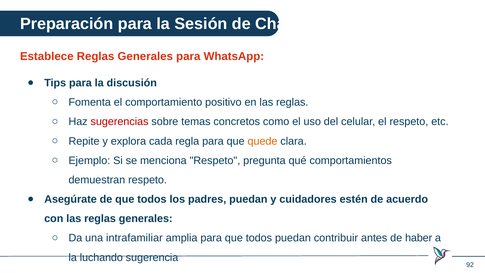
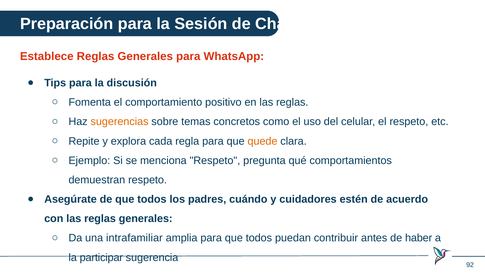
sugerencias colour: red -> orange
padres puedan: puedan -> cuándo
luchando: luchando -> participar
